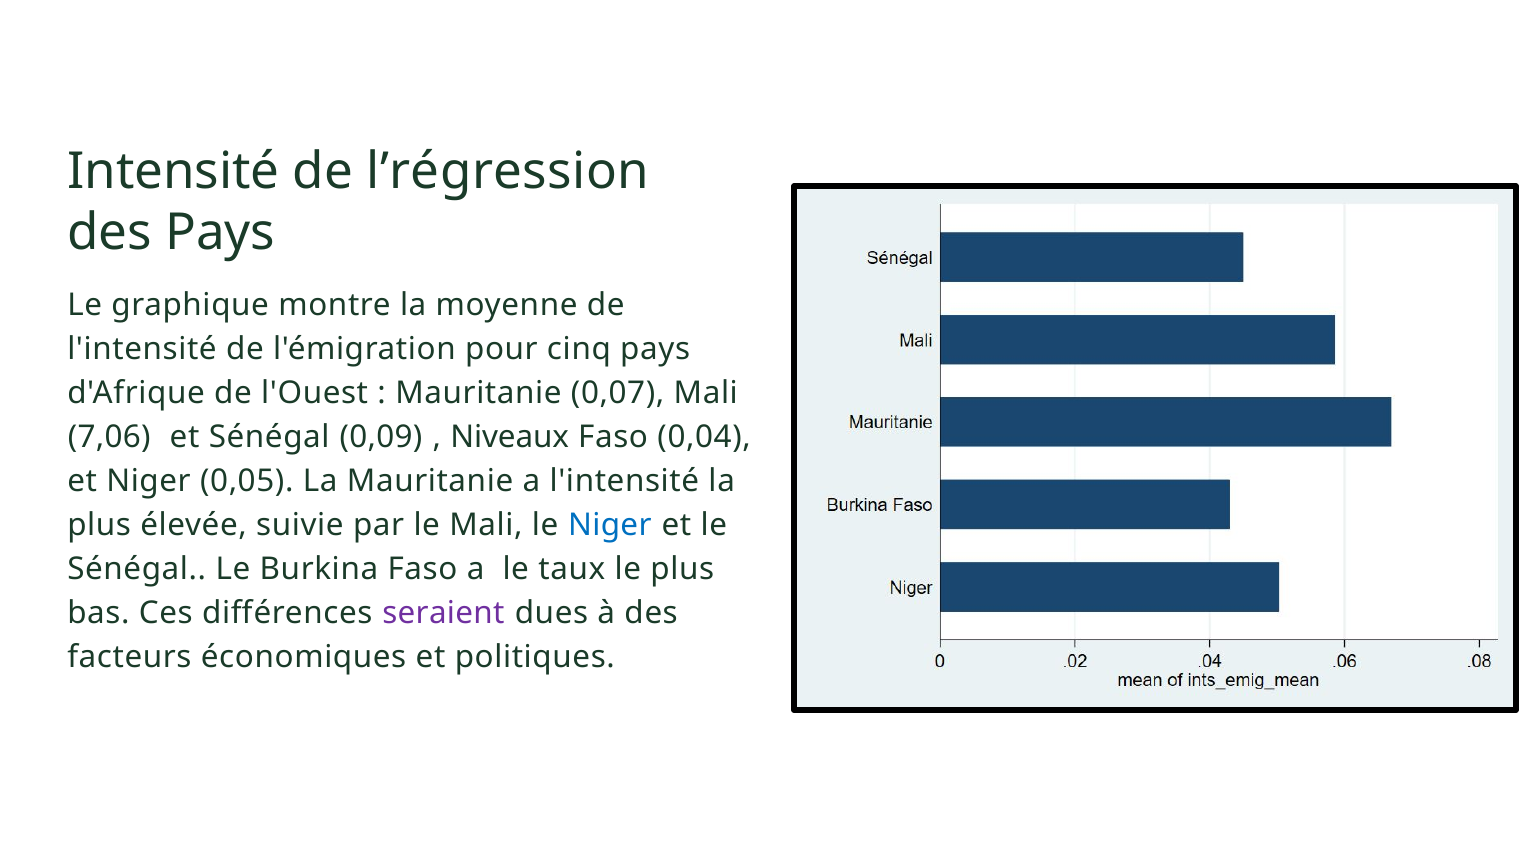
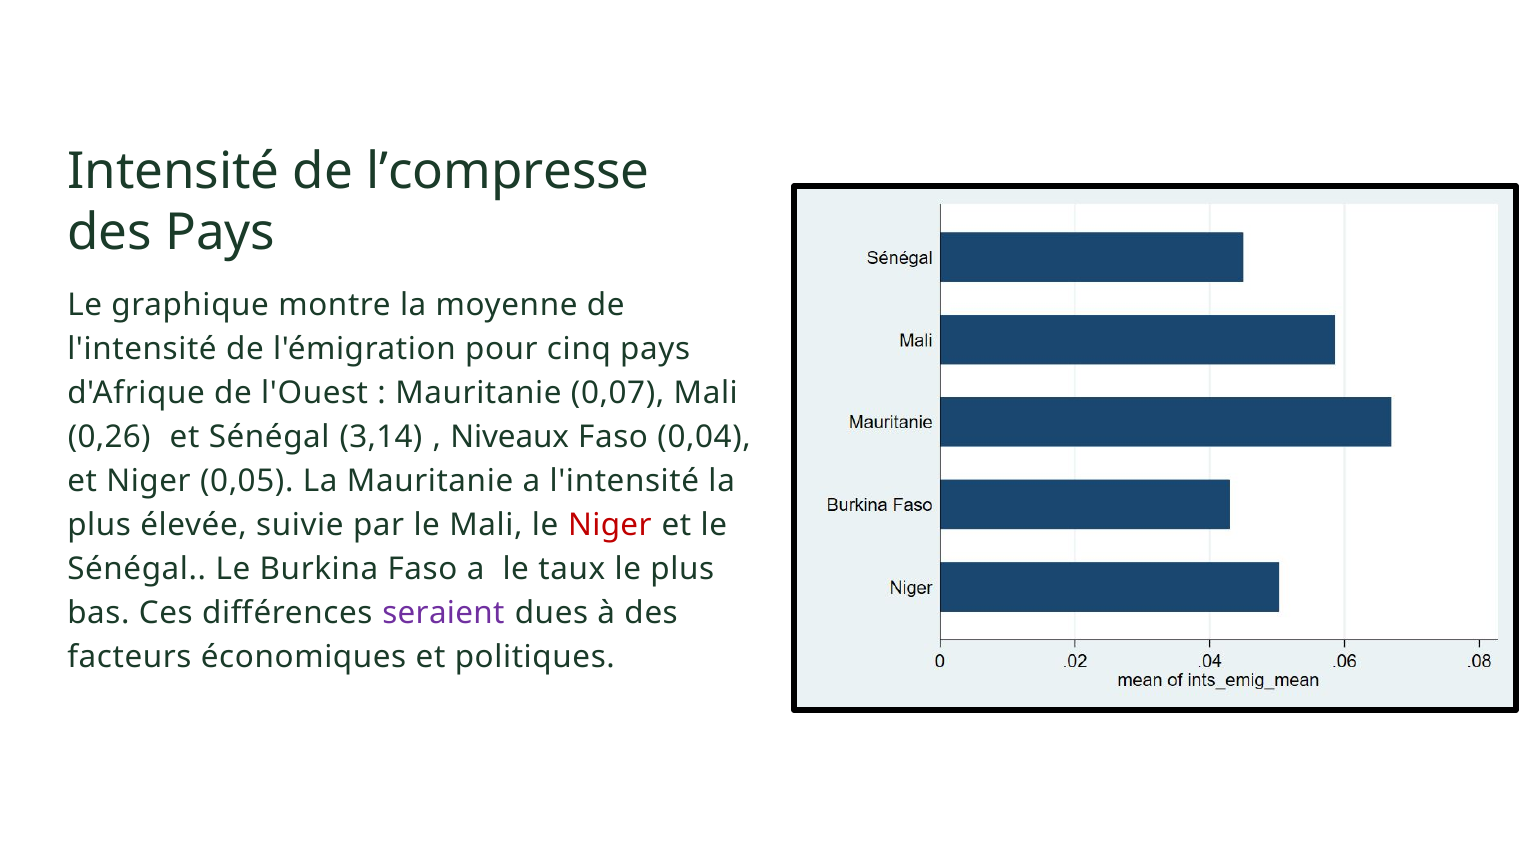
l’régression: l’régression -> l’compresse
7,06: 7,06 -> 0,26
0,09: 0,09 -> 3,14
Niger at (610, 525) colour: blue -> red
